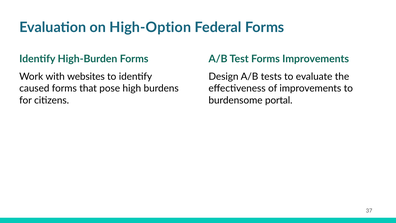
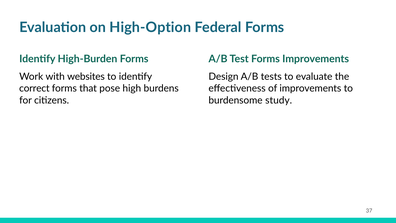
caused: caused -> correct
portal: portal -> study
